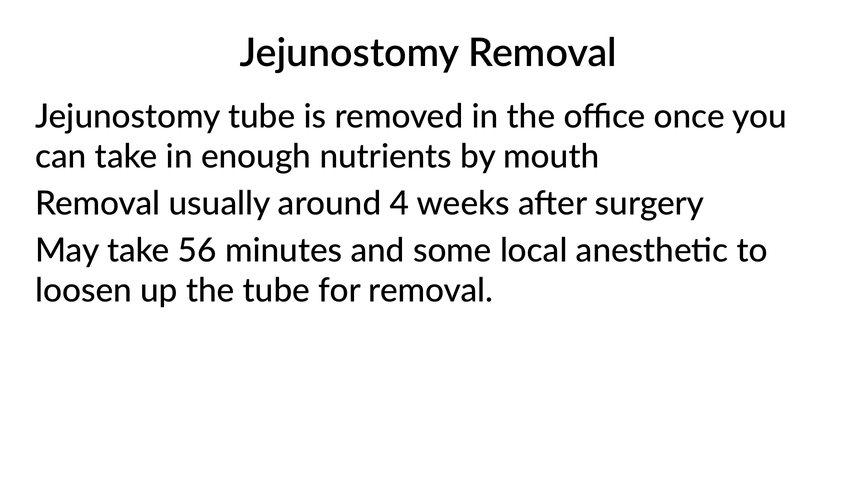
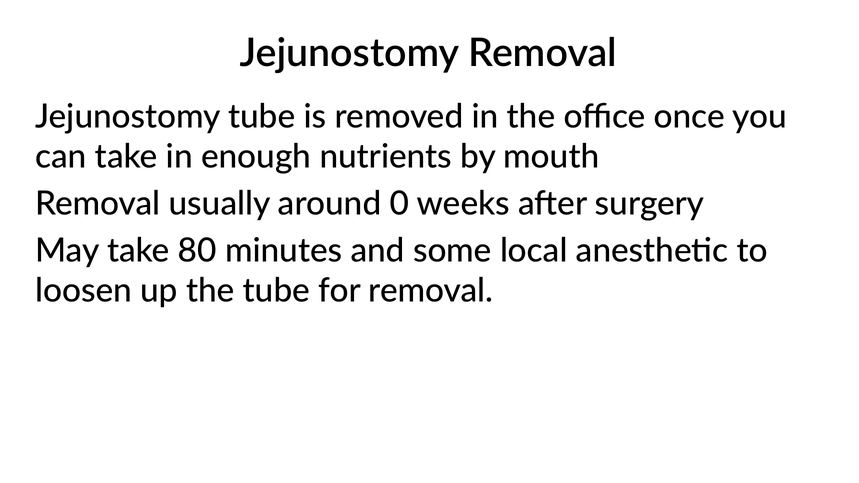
4: 4 -> 0
56: 56 -> 80
